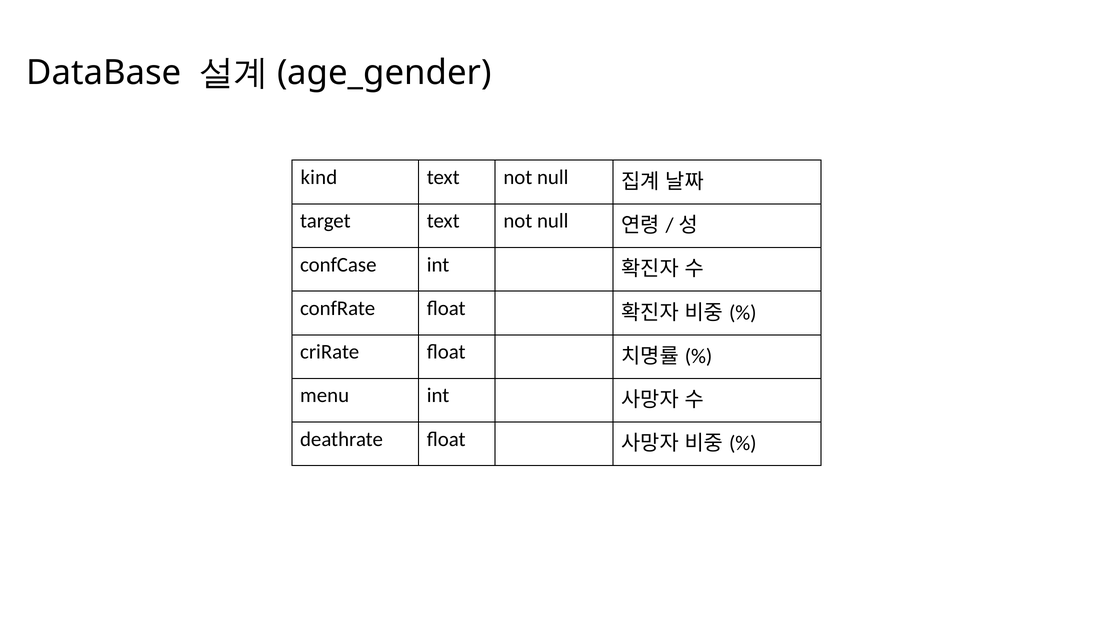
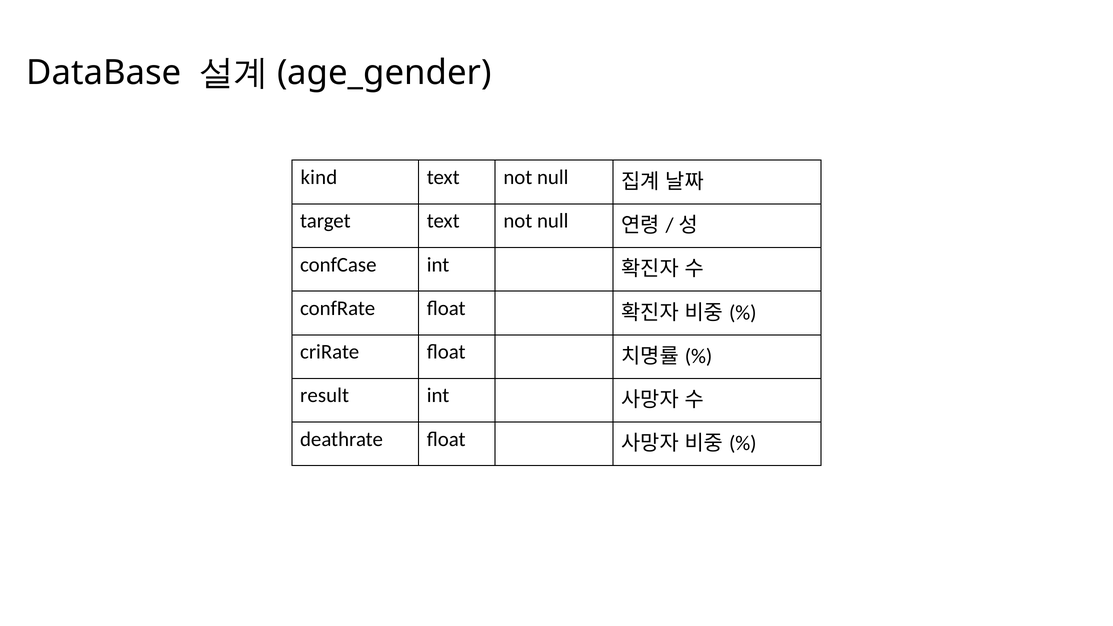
menu: menu -> result
